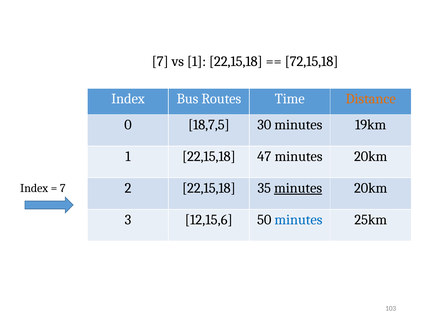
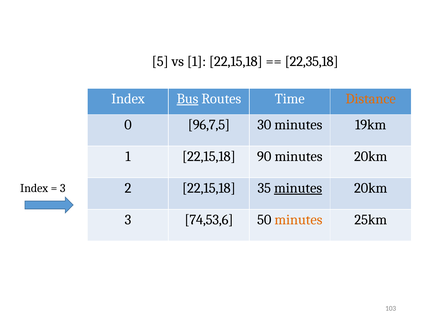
7 at (160, 61): 7 -> 5
72,15,18: 72,15,18 -> 22,35,18
Bus underline: none -> present
18,7,5: 18,7,5 -> 96,7,5
47: 47 -> 90
7 at (63, 188): 7 -> 3
12,15,6: 12,15,6 -> 74,53,6
minutes at (298, 219) colour: blue -> orange
